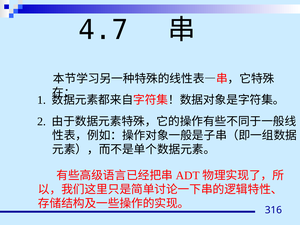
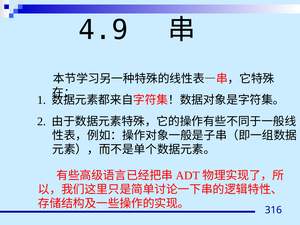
4.7: 4.7 -> 4.9
